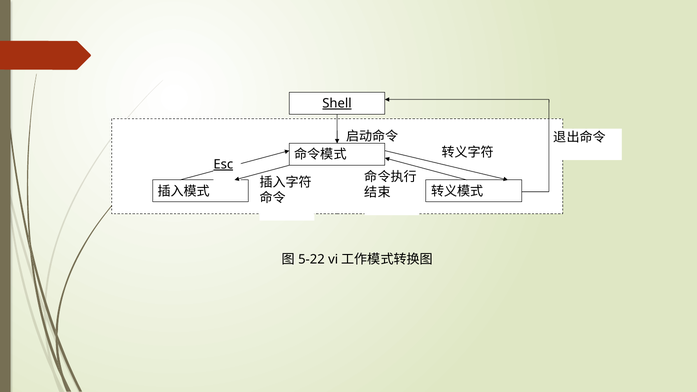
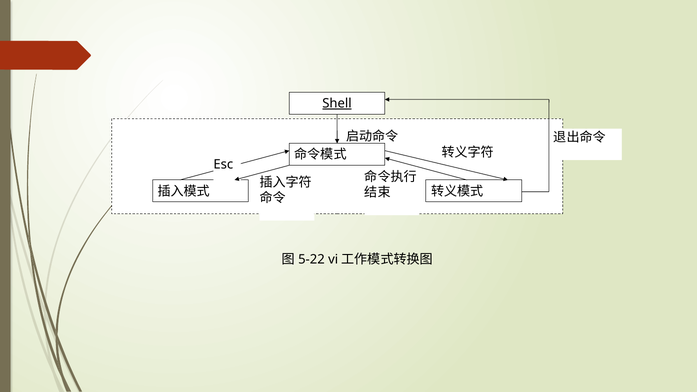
Esc underline: present -> none
